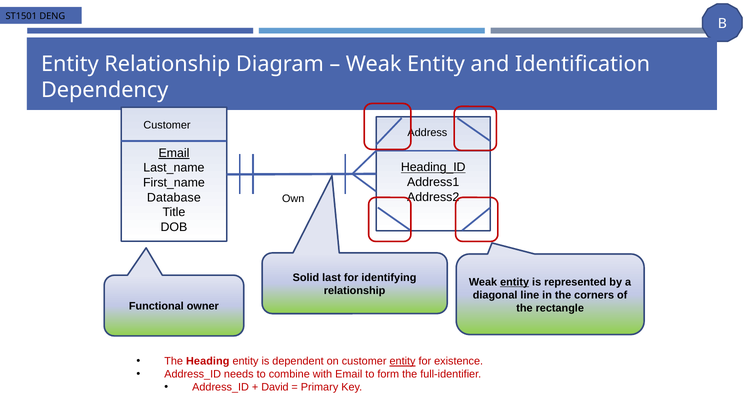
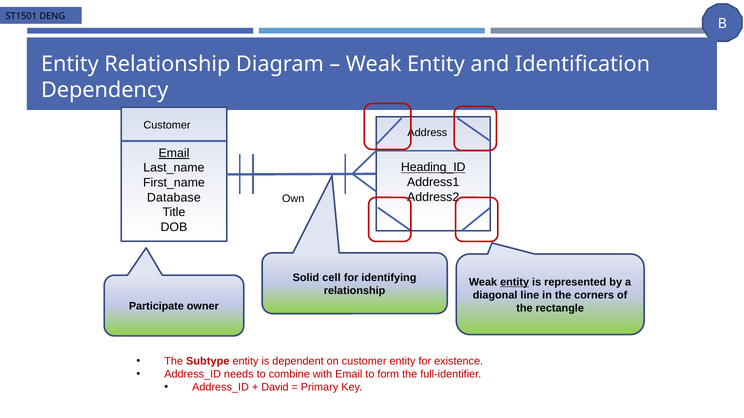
last: last -> cell
Functional: Functional -> Participate
Heading: Heading -> Subtype
entity at (403, 362) underline: present -> none
